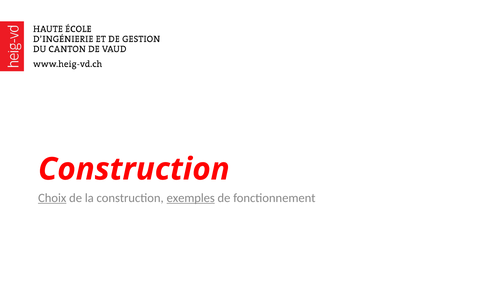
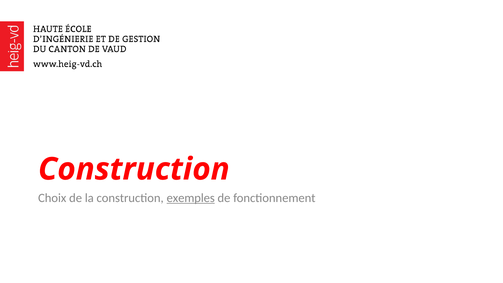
Choix underline: present -> none
